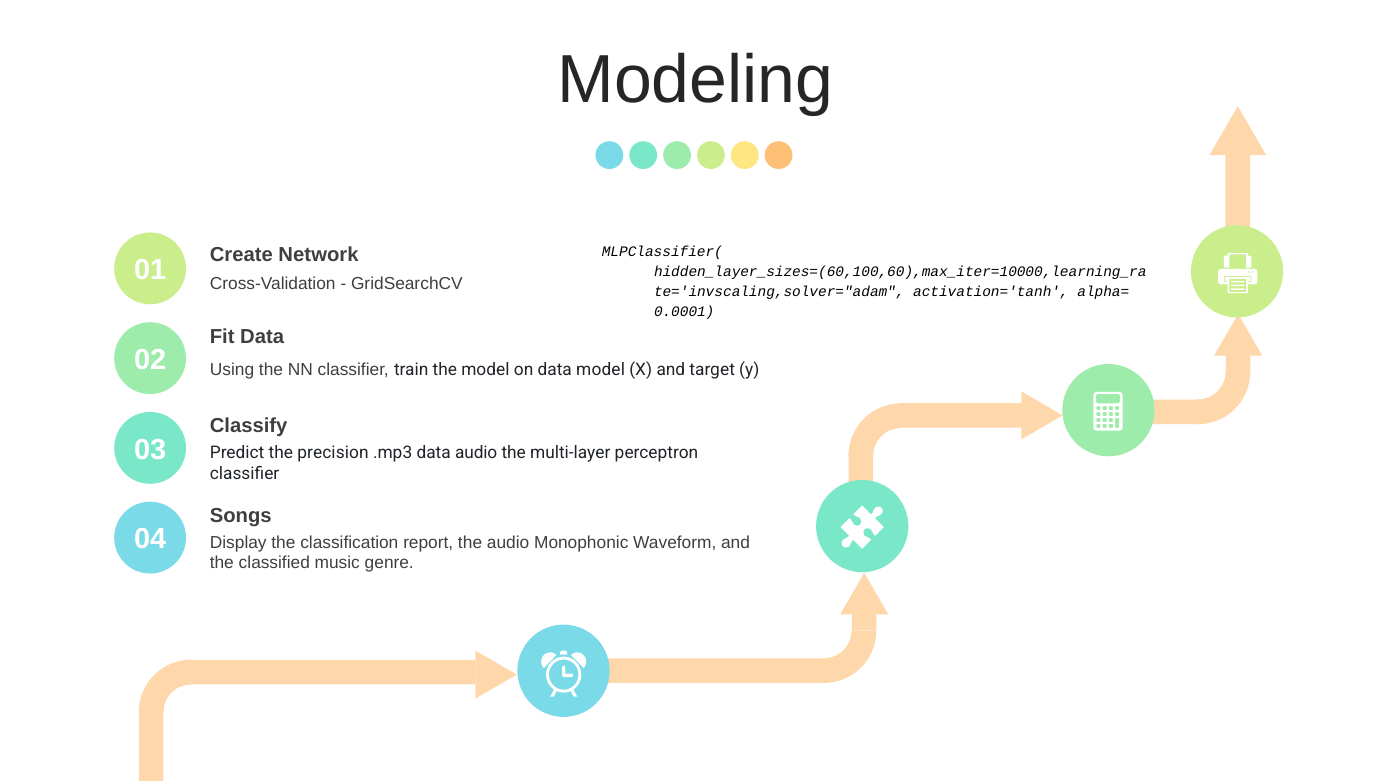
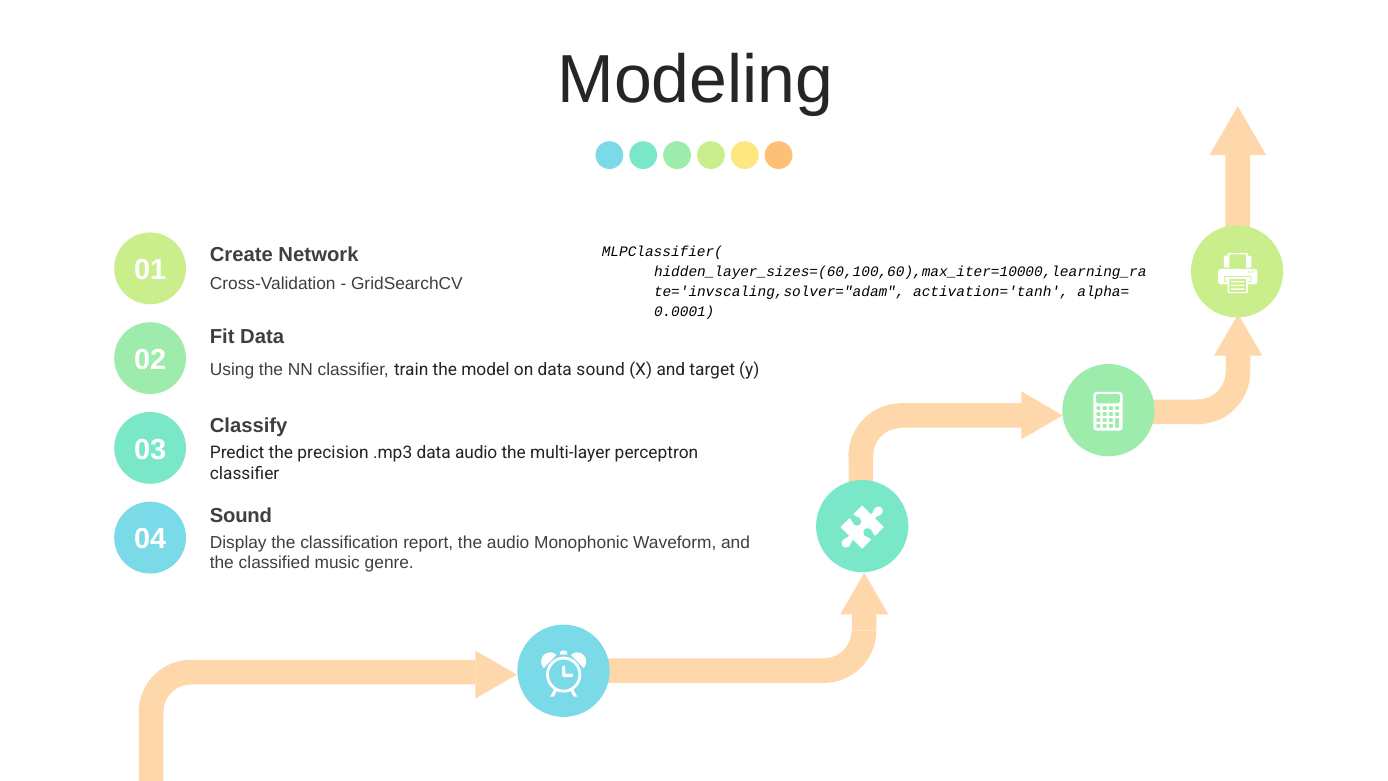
data model: model -> sound
Songs at (241, 516): Songs -> Sound
